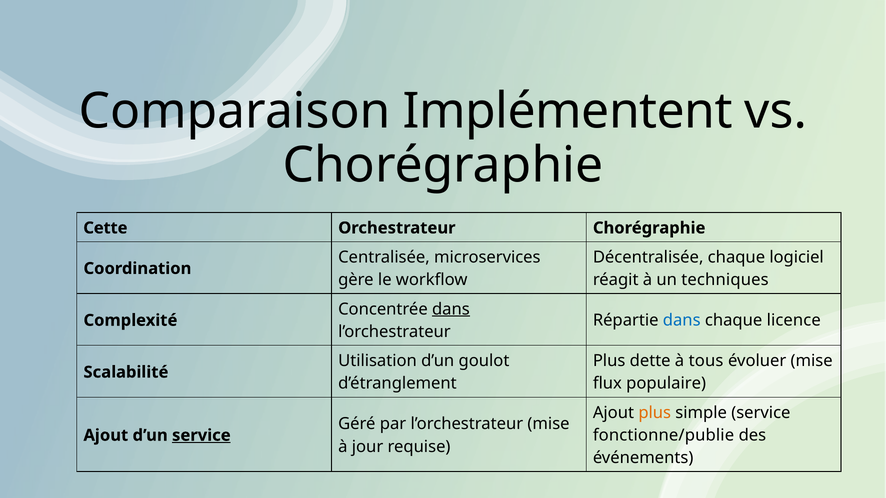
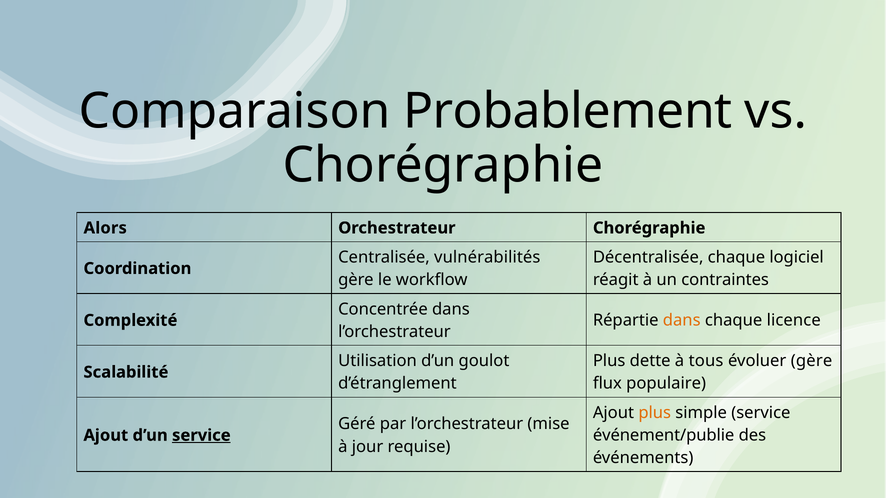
Implémentent: Implémentent -> Probablement
Cette: Cette -> Alors
microservices: microservices -> vulnérabilités
techniques: techniques -> contraintes
dans at (451, 309) underline: present -> none
dans at (682, 321) colour: blue -> orange
évoluer mise: mise -> gère
fonctionne/publie: fonctionne/publie -> événement/publie
